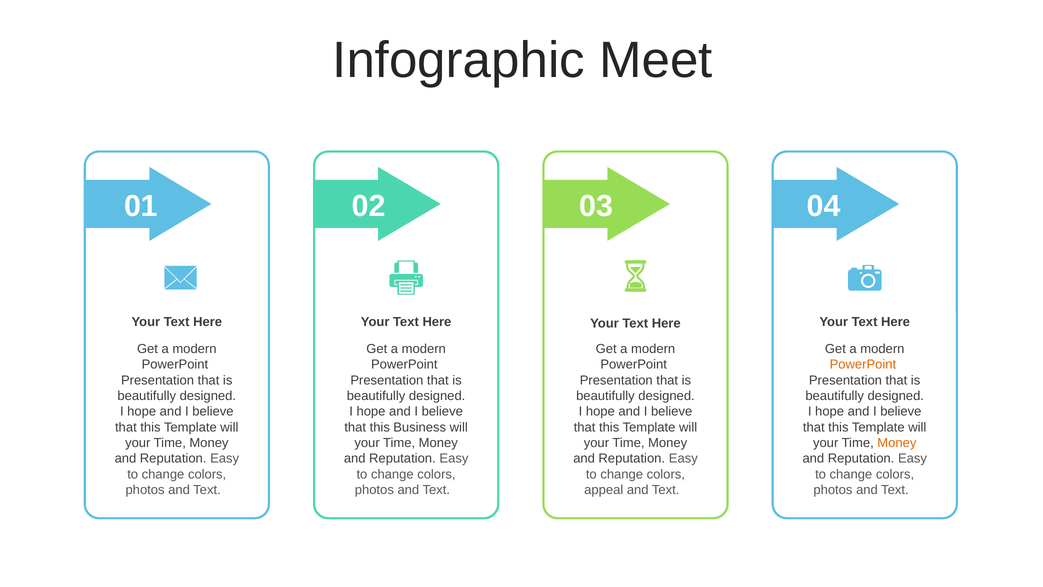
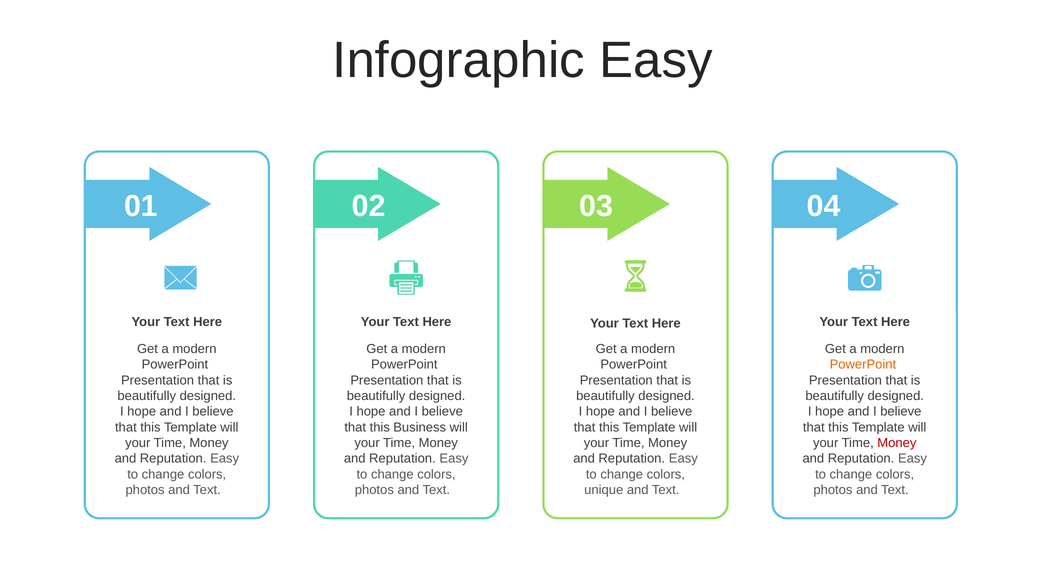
Infographic Meet: Meet -> Easy
Money at (897, 443) colour: orange -> red
appeal: appeal -> unique
